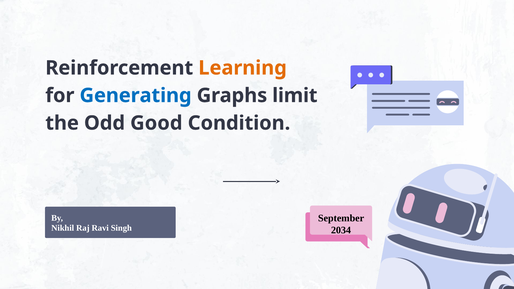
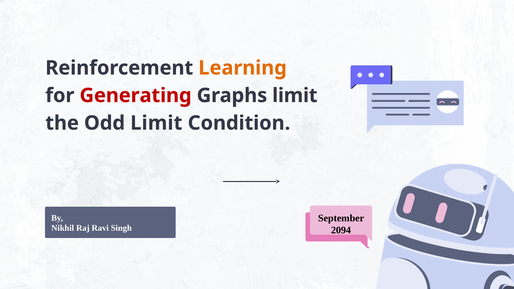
Generating colour: blue -> red
Odd Good: Good -> Limit
2034: 2034 -> 2094
